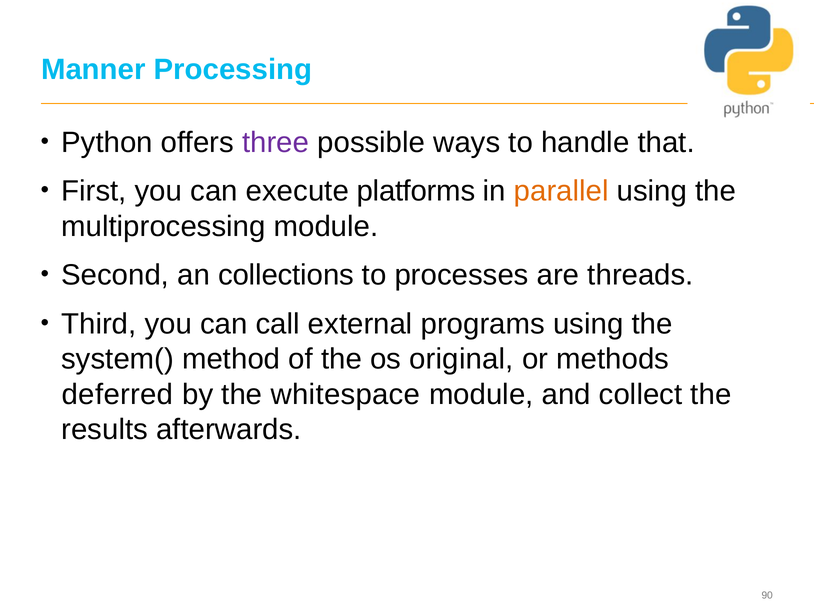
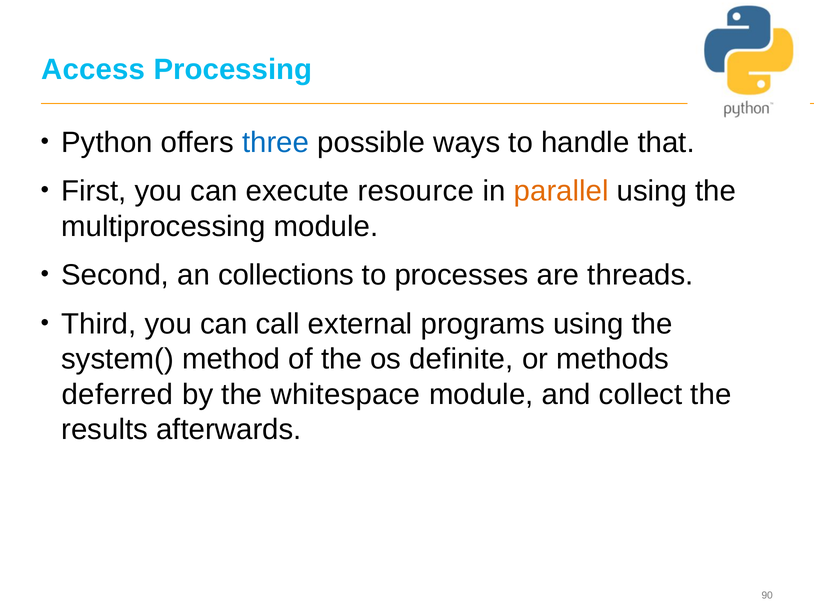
Manner: Manner -> Access
three colour: purple -> blue
platforms: platforms -> resource
original: original -> definite
